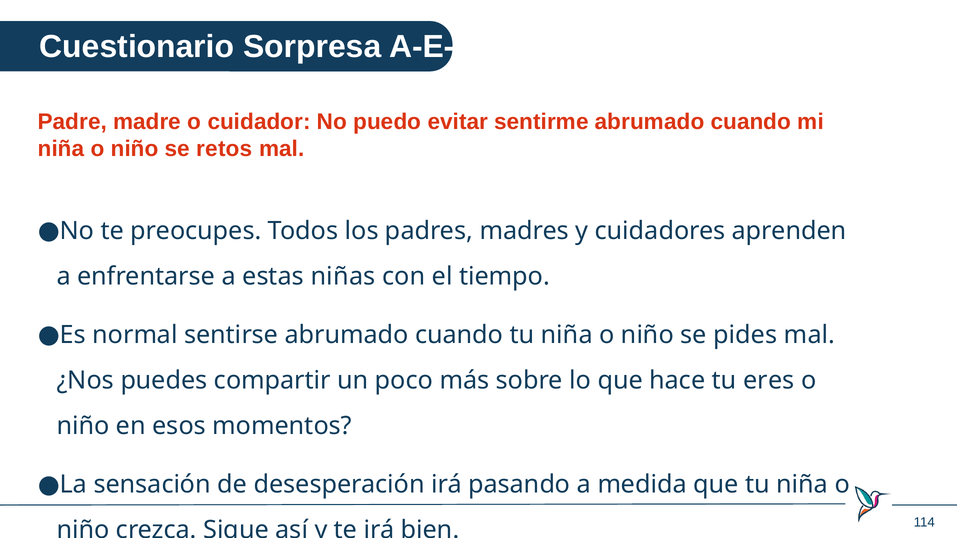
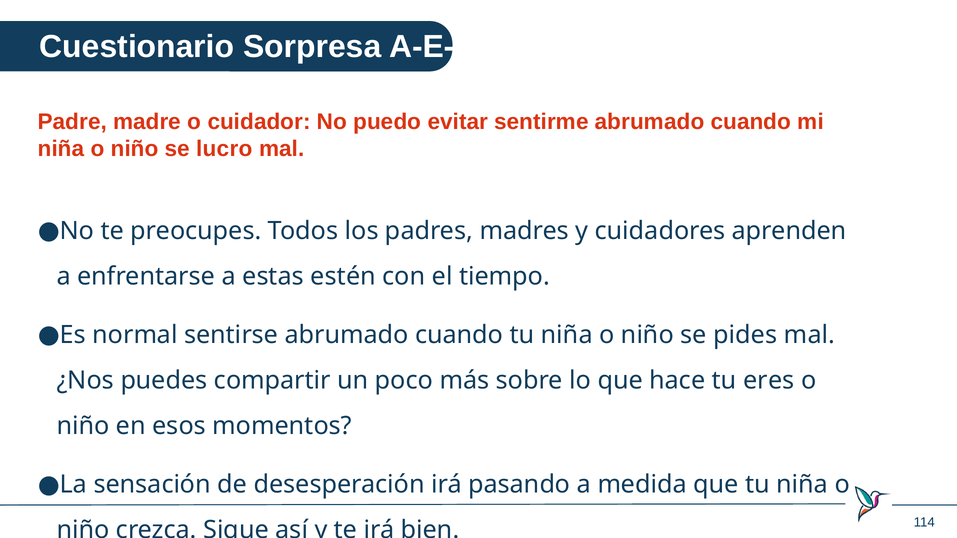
retos: retos -> lucro
niñas: niñas -> estén
